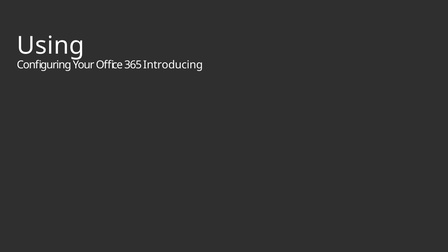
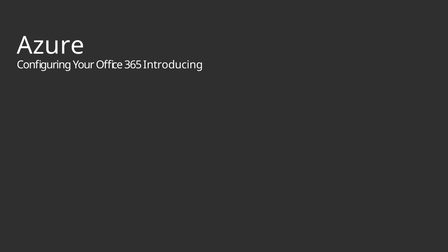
Using: Using -> Azure
